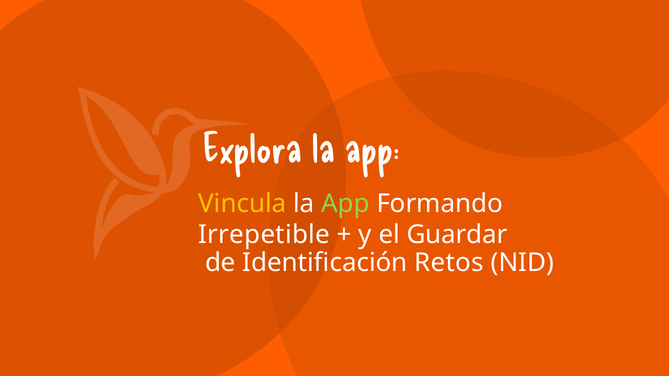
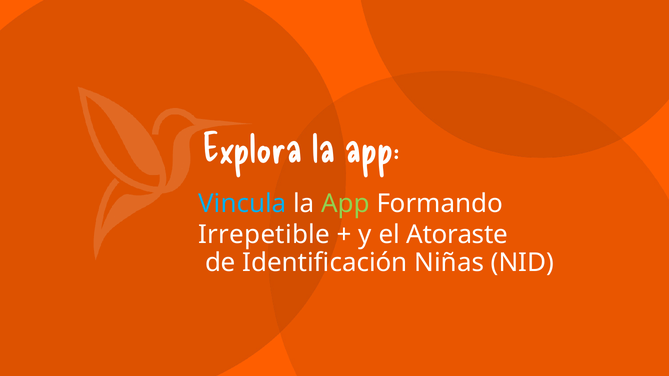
Vincula colour: yellow -> light blue
Guardar: Guardar -> Atoraste
Retos: Retos -> Niñas
